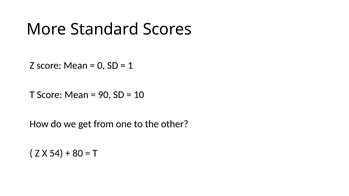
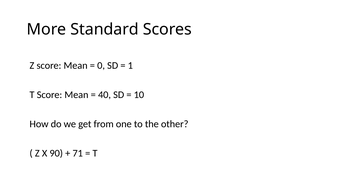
90: 90 -> 40
54: 54 -> 90
80: 80 -> 71
